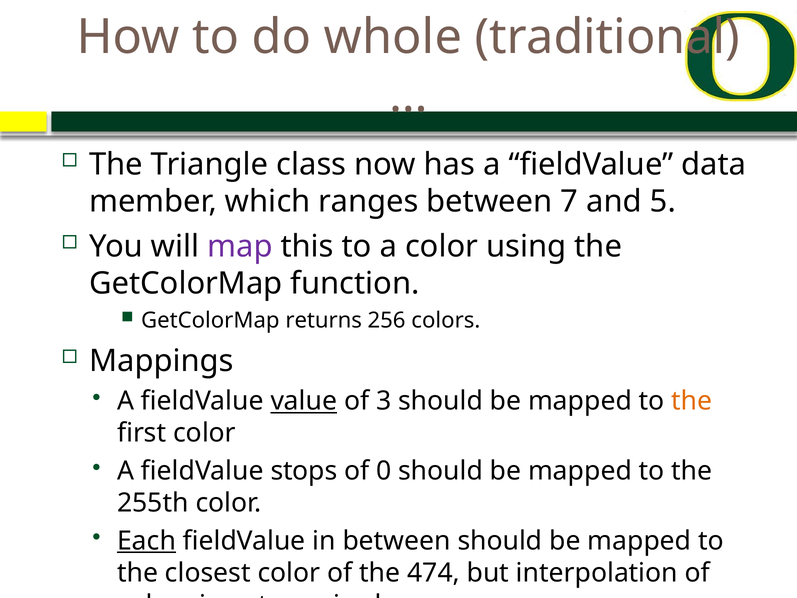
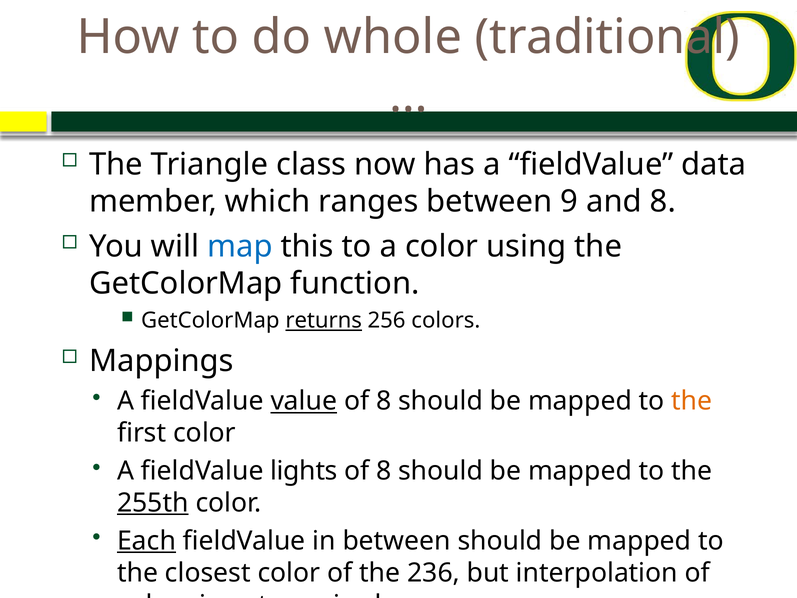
7: 7 -> 9
and 5: 5 -> 8
map colour: purple -> blue
returns underline: none -> present
3 at (384, 401): 3 -> 8
stops: stops -> lights
0 at (384, 471): 0 -> 8
255th underline: none -> present
474: 474 -> 236
